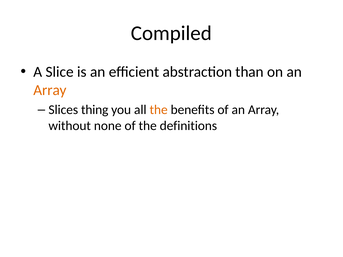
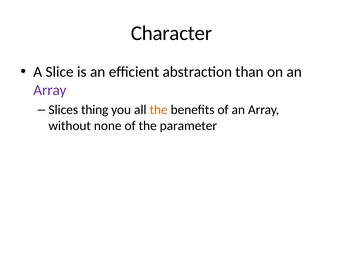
Compiled: Compiled -> Character
Array at (50, 90) colour: orange -> purple
definitions: definitions -> parameter
